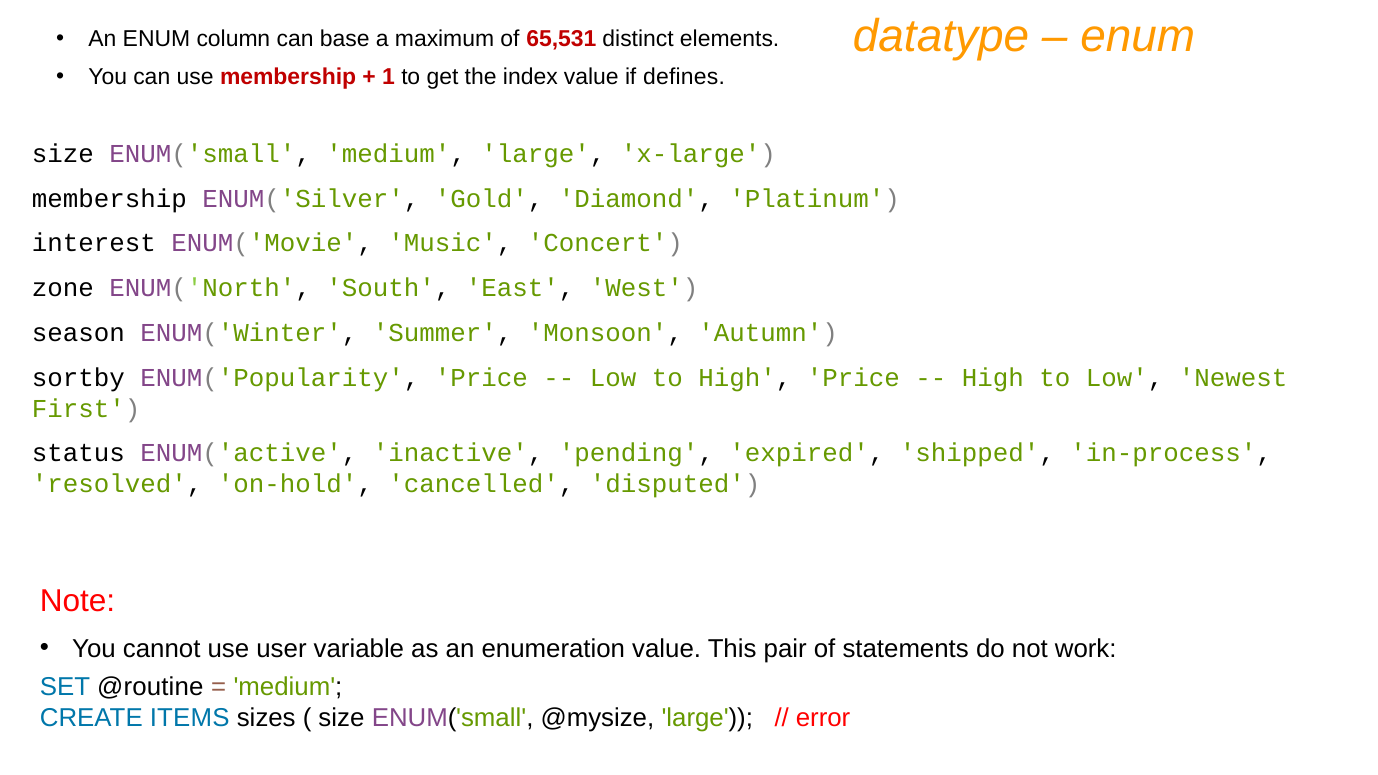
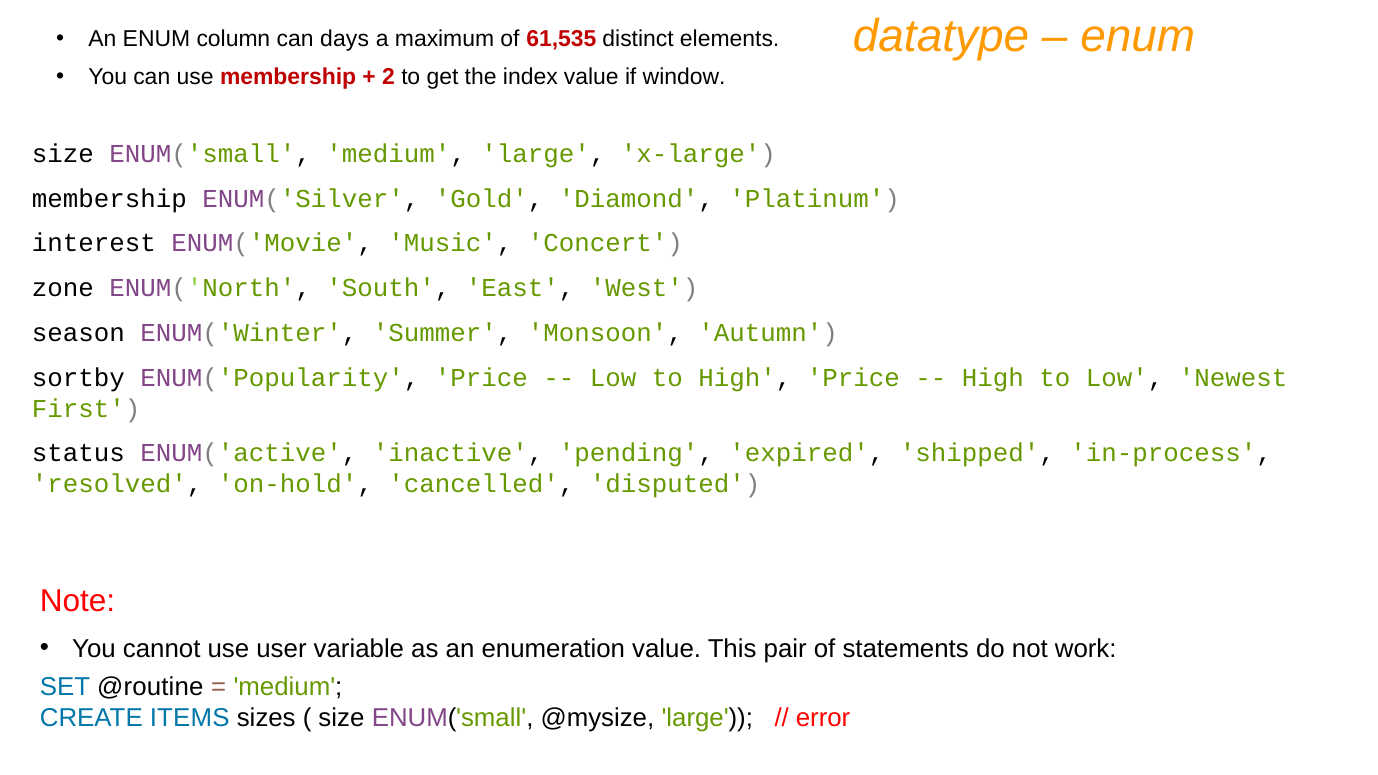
base: base -> days
65,531: 65,531 -> 61,535
1: 1 -> 2
defines: defines -> window
